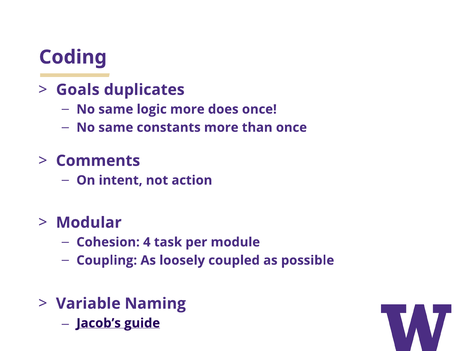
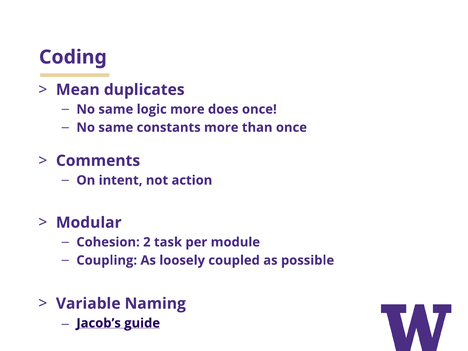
Goals: Goals -> Mean
4: 4 -> 2
